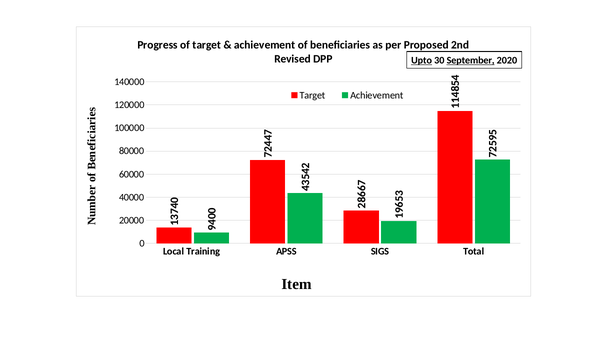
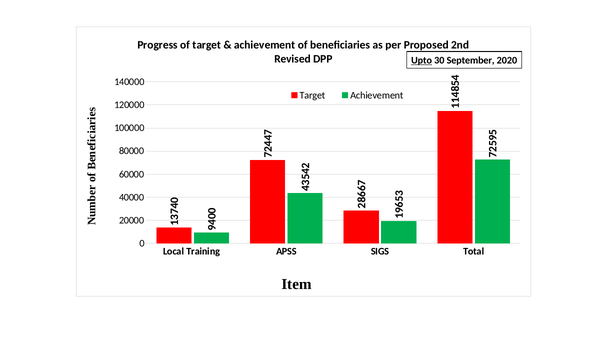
September underline: present -> none
